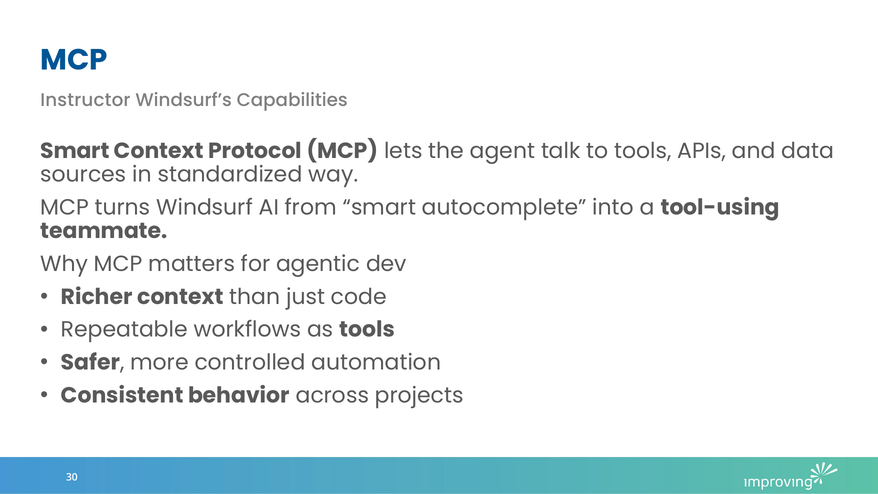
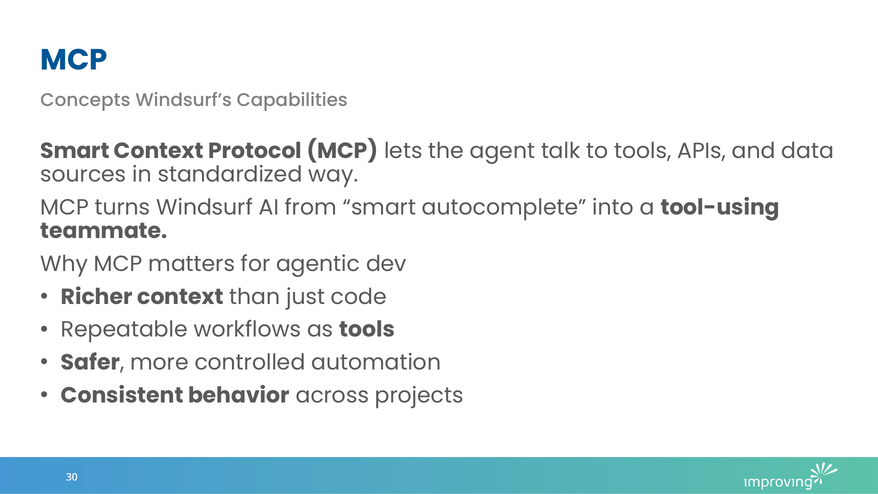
Instructor: Instructor -> Concepts
